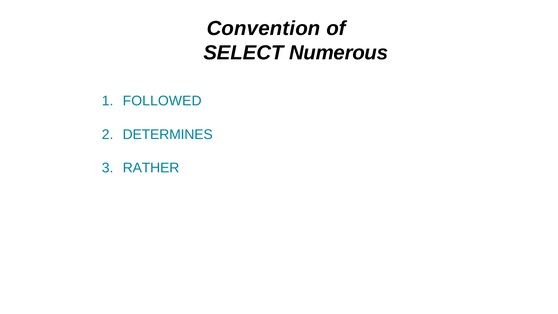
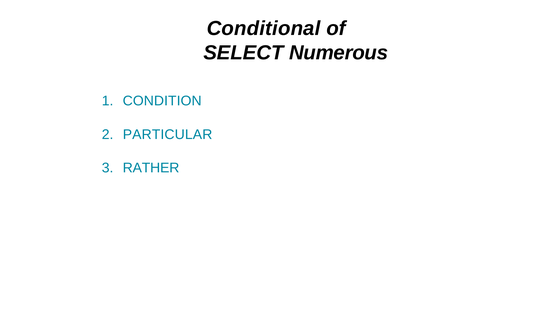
Convention: Convention -> Conditional
FOLLOWED: FOLLOWED -> CONDITION
DETERMINES: DETERMINES -> PARTICULAR
